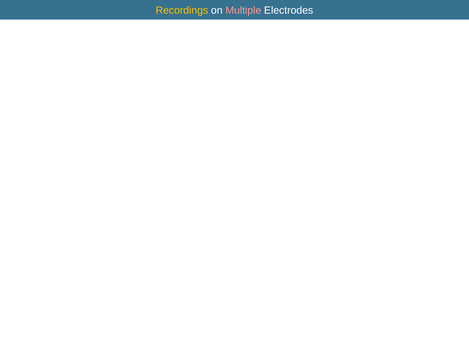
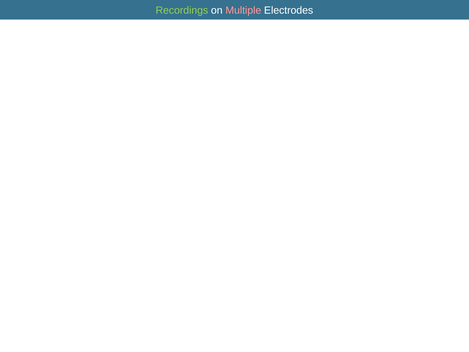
Recordings at (182, 10) colour: yellow -> light green
